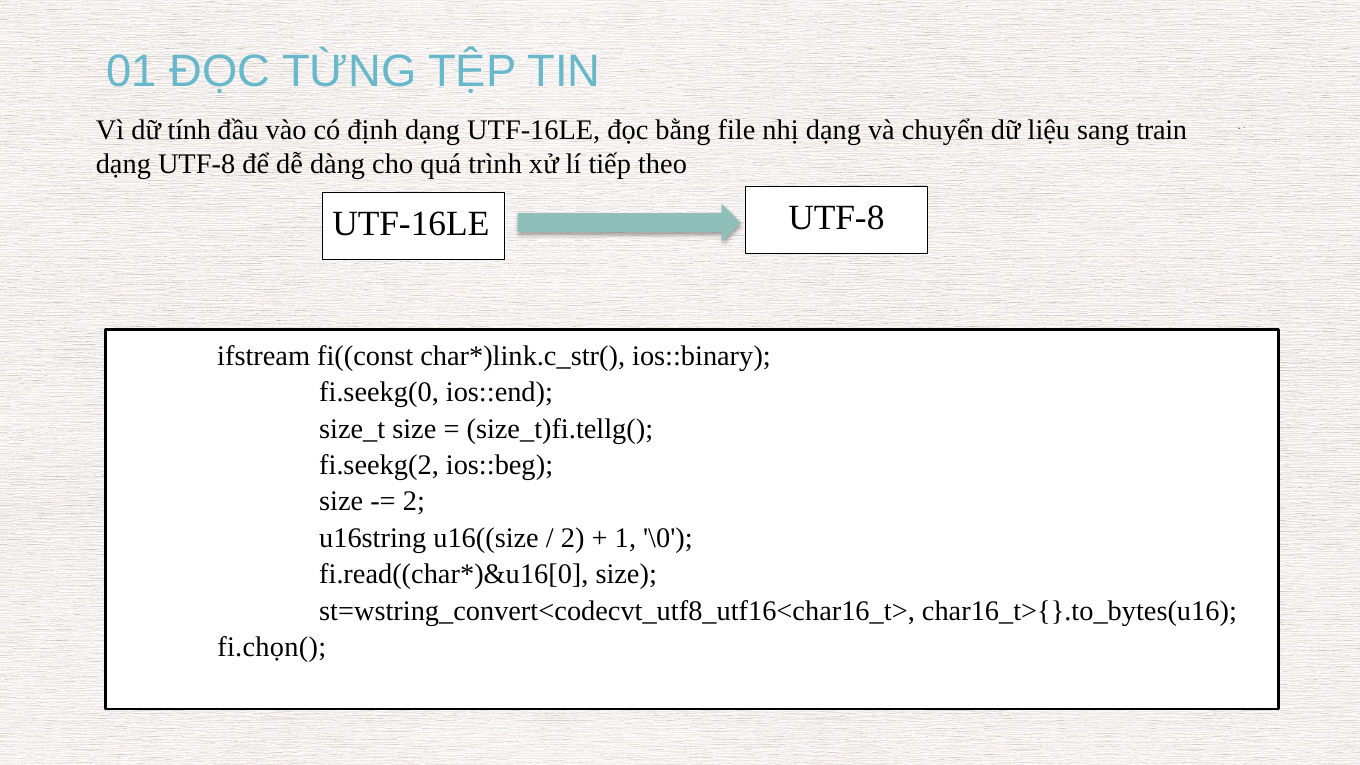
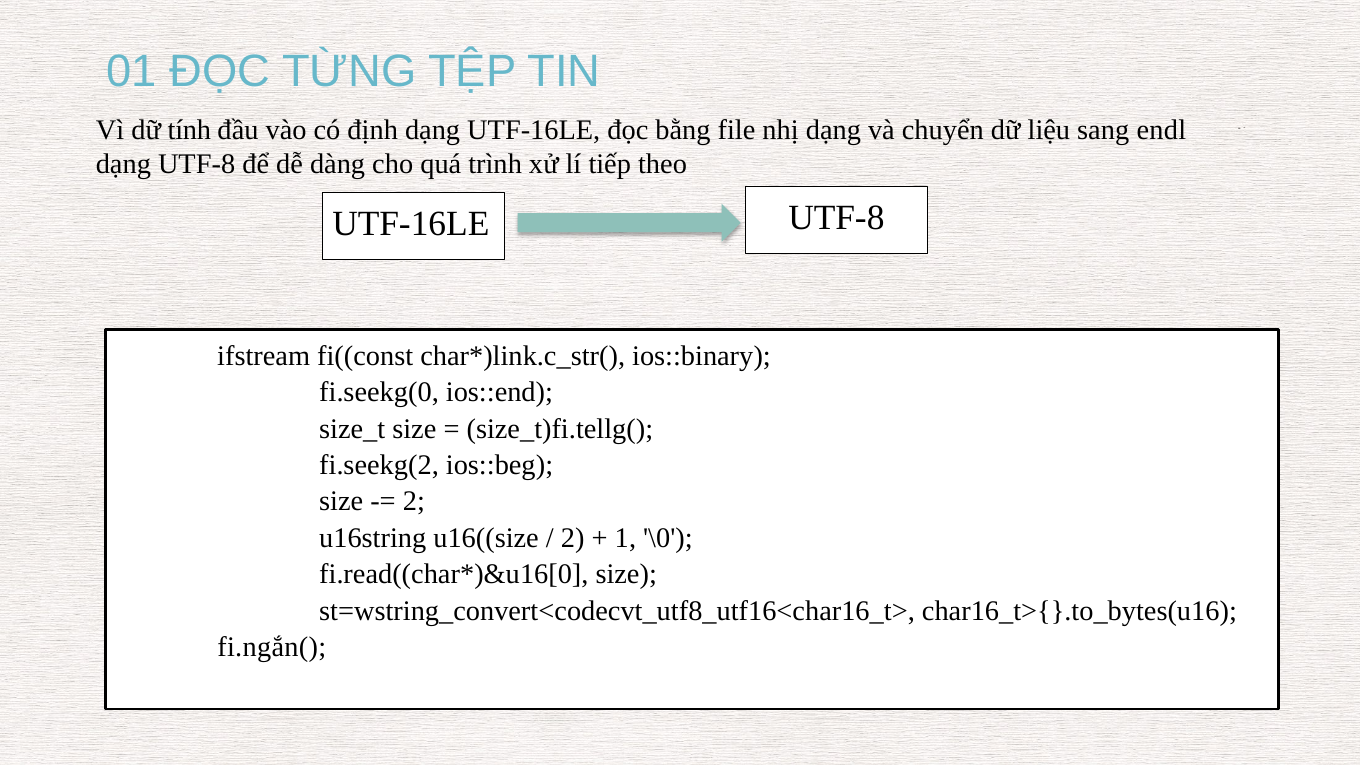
train: train -> endl
fi.chọn(: fi.chọn( -> fi.ngắn(
